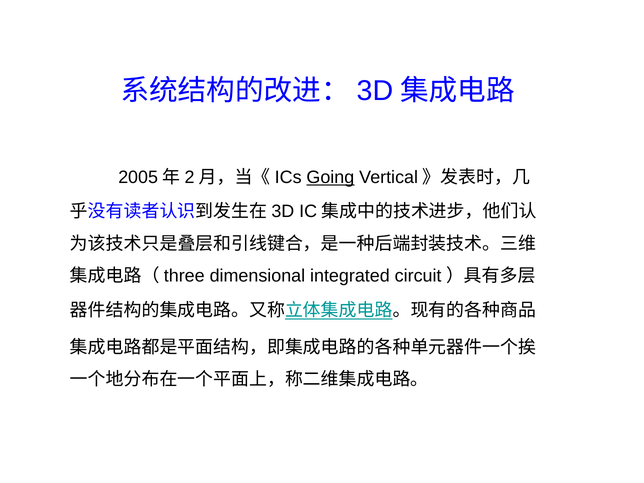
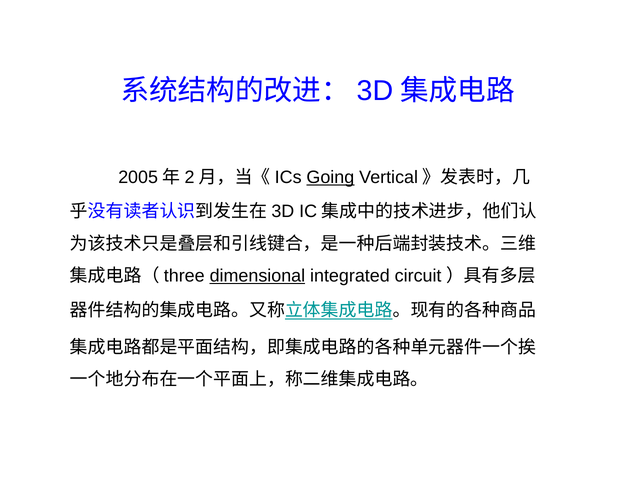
dimensional underline: none -> present
